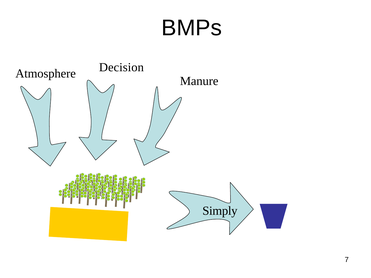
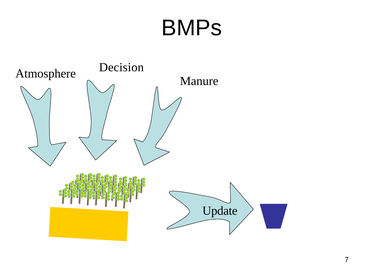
Simply: Simply -> Update
